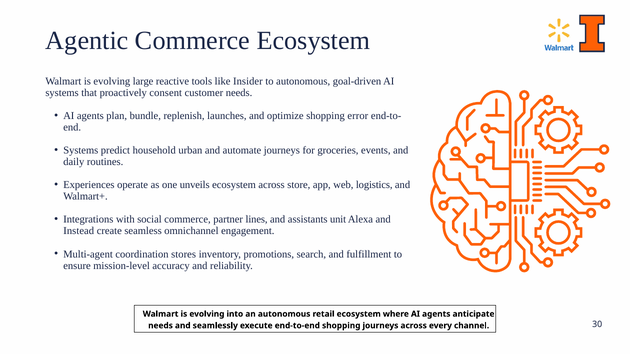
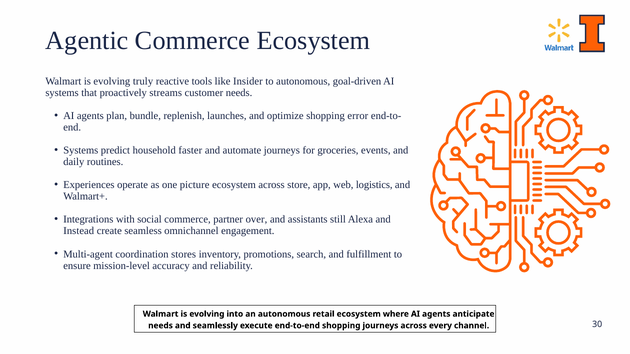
large: large -> truly
consent: consent -> streams
urban: urban -> faster
unveils: unveils -> picture
lines: lines -> over
unit: unit -> still
